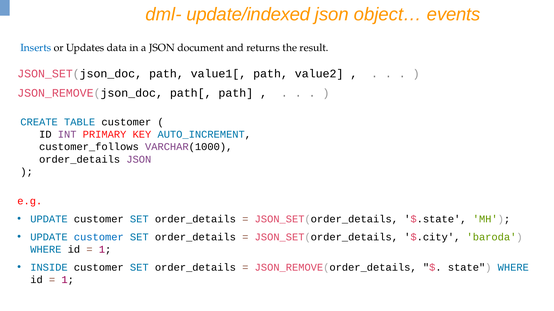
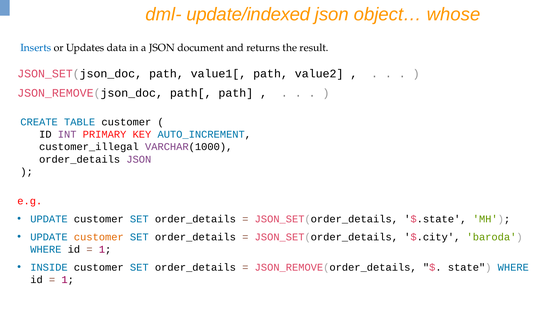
events: events -> whose
customer_follows: customer_follows -> customer_illegal
customer at (99, 237) colour: blue -> orange
